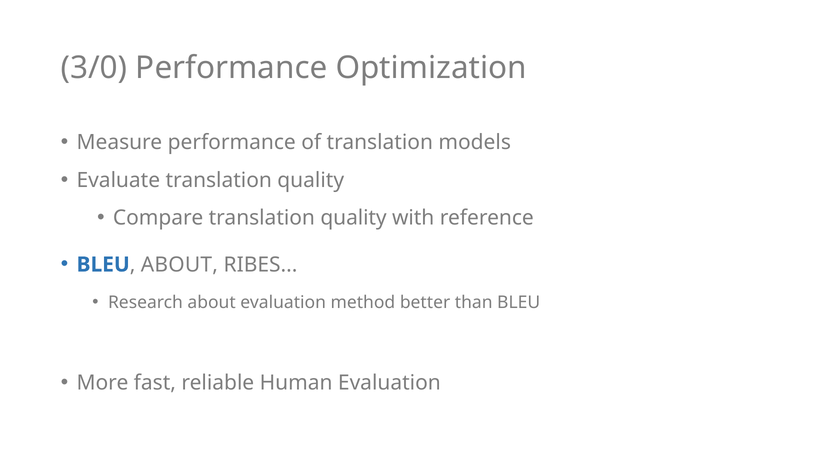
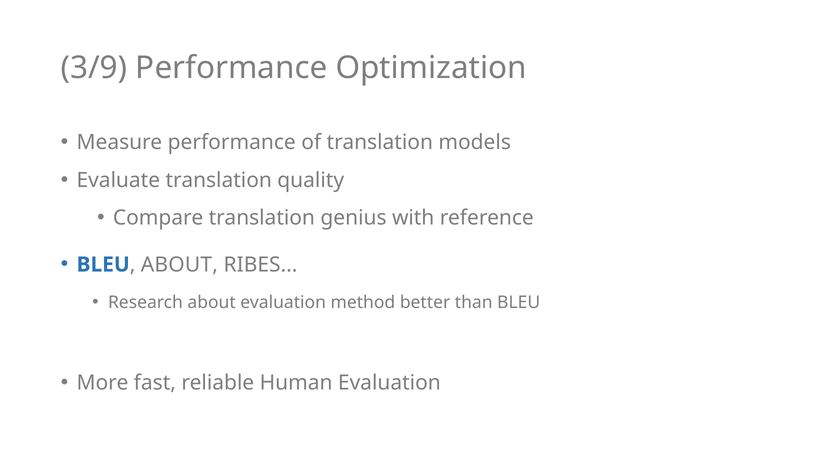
3/0: 3/0 -> 3/9
Compare translation quality: quality -> genius
